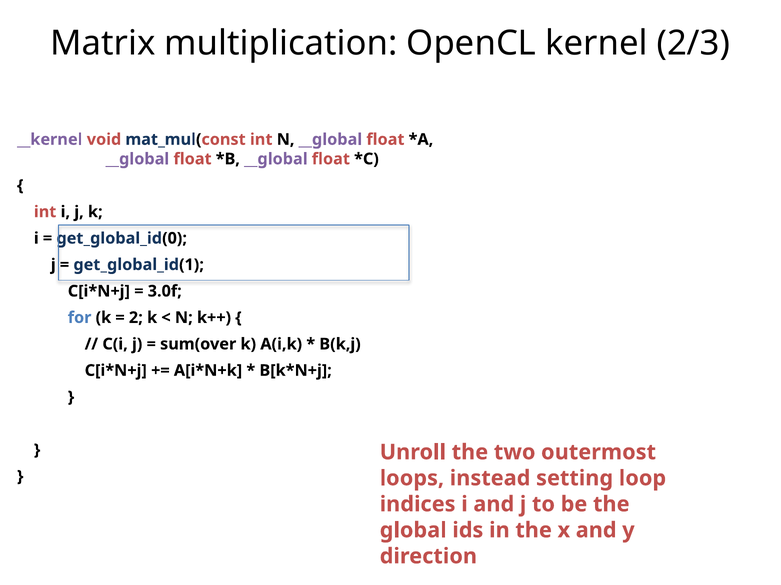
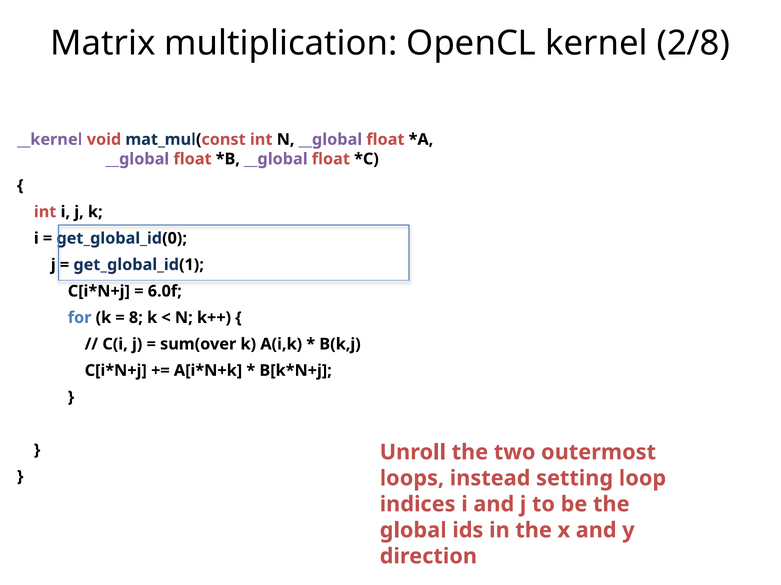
2/3: 2/3 -> 2/8
3.0f: 3.0f -> 6.0f
2: 2 -> 8
